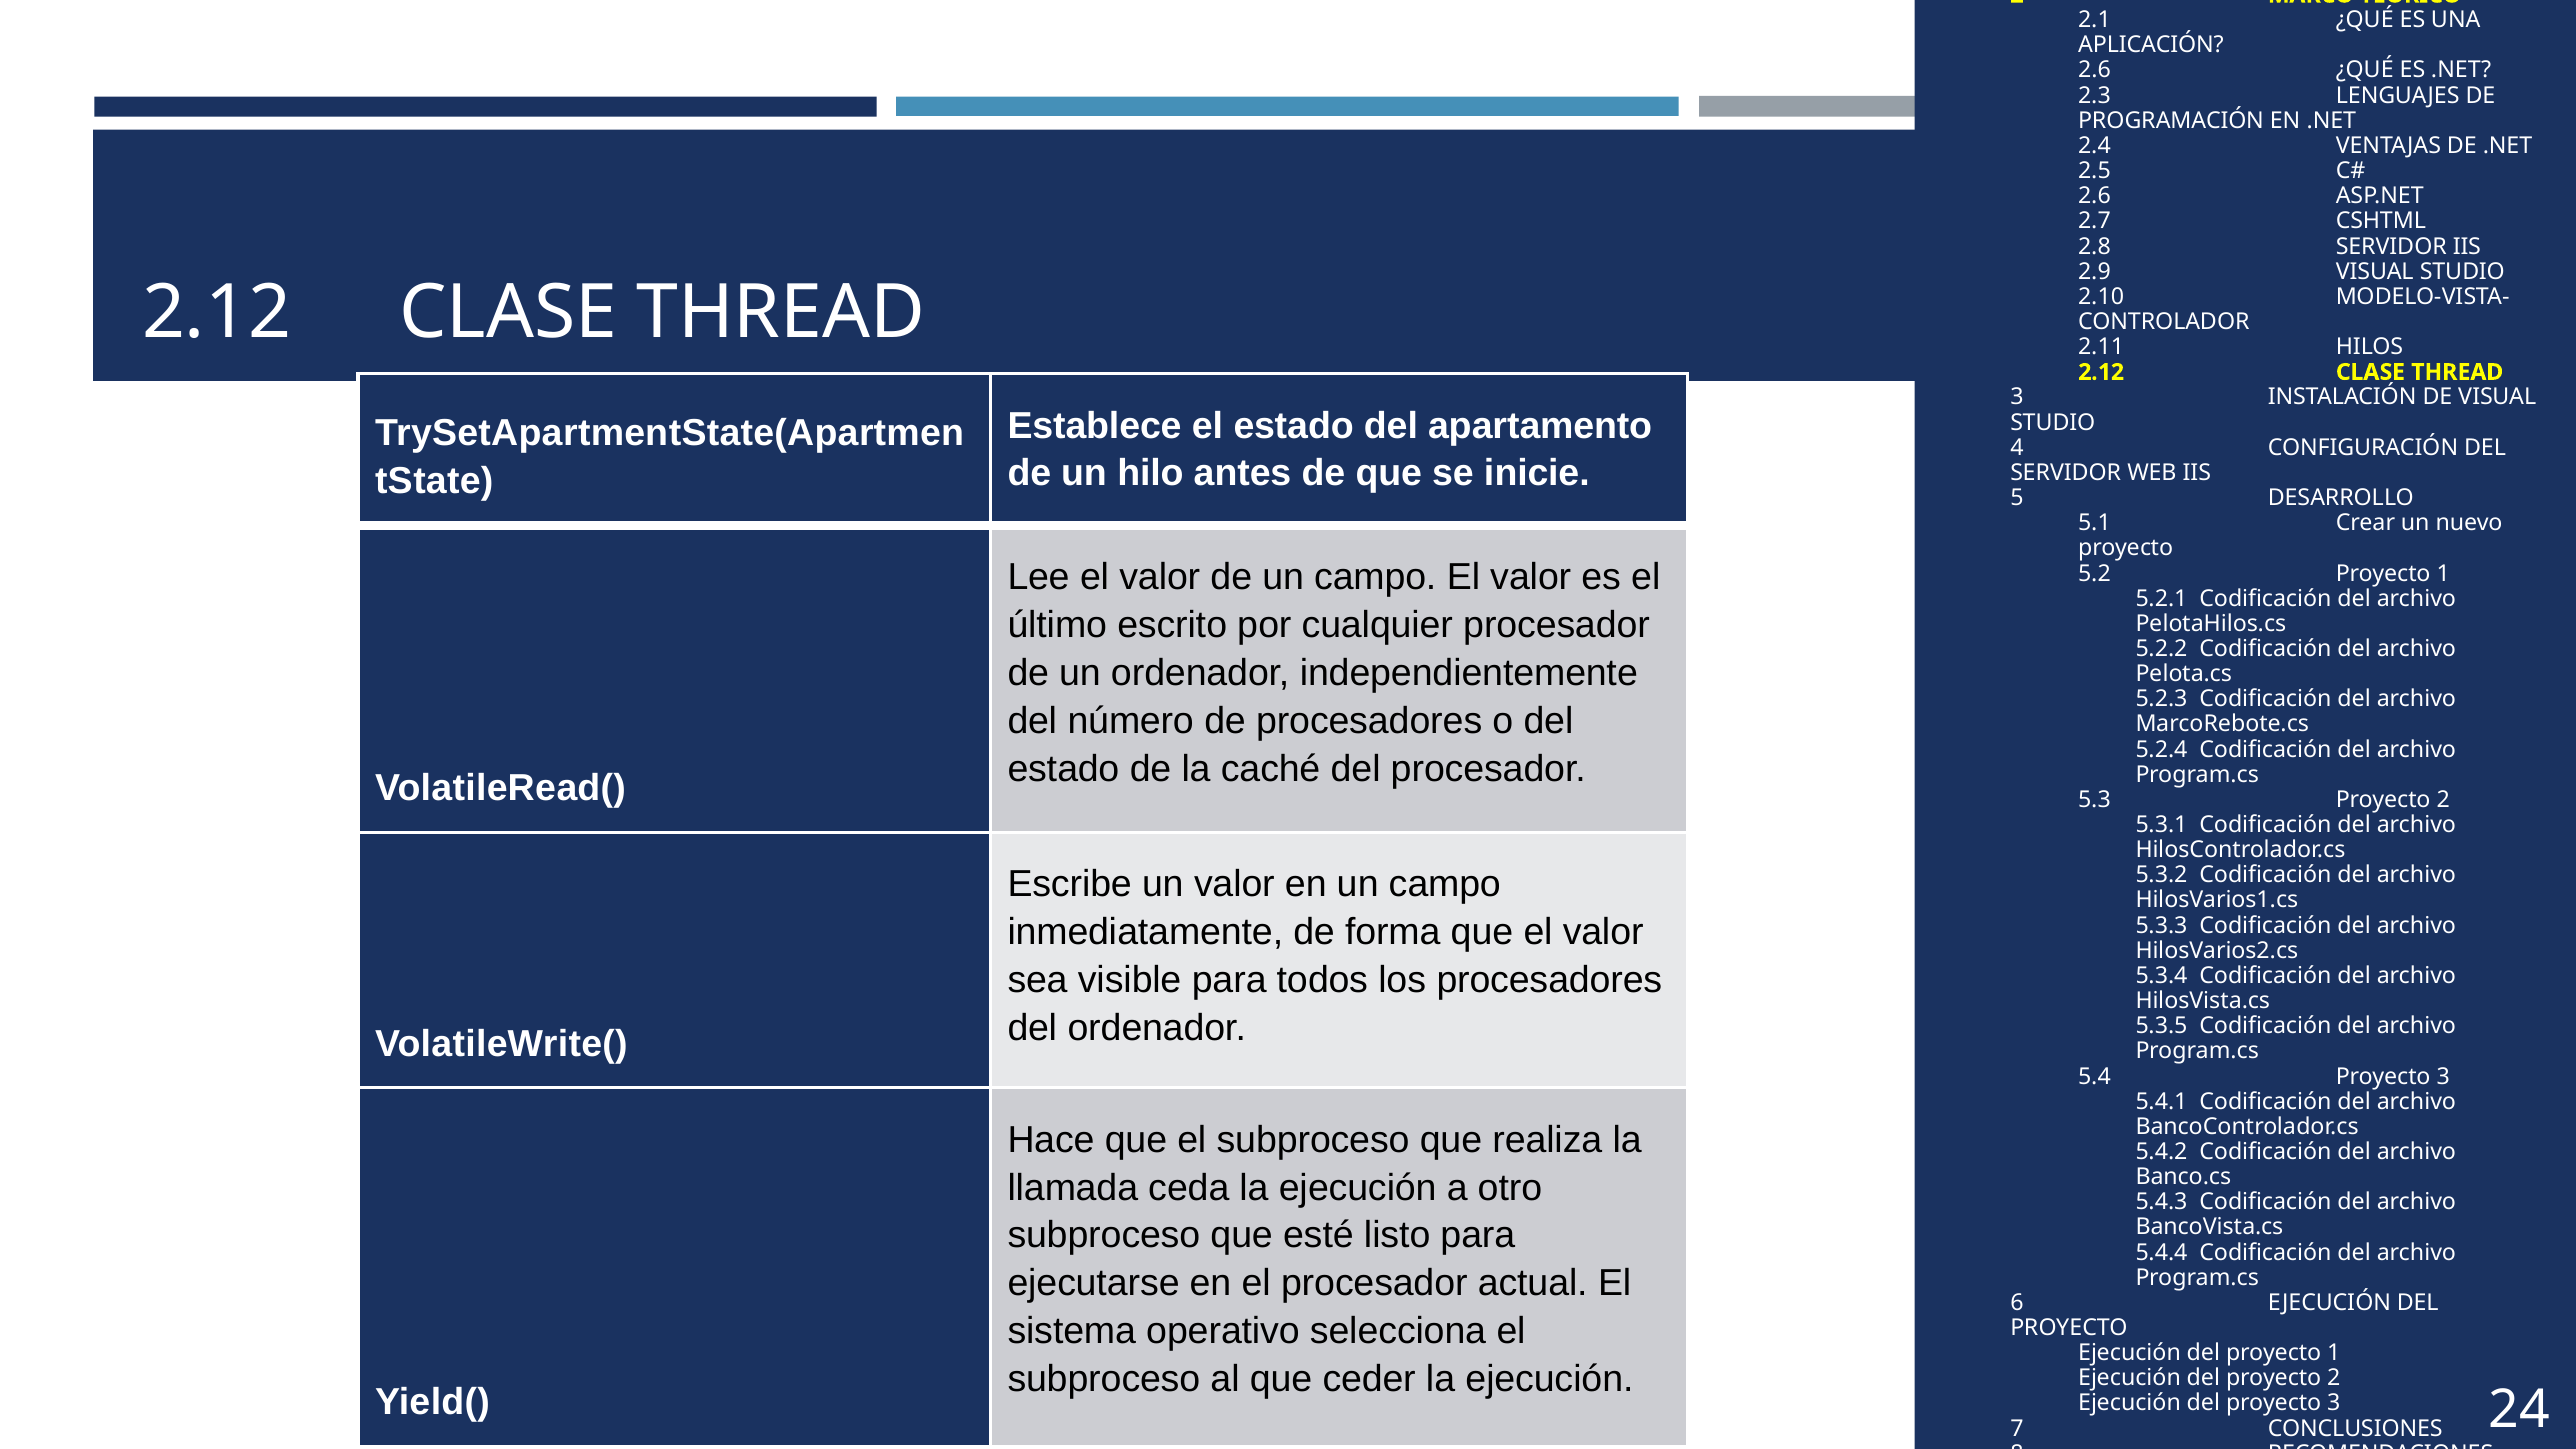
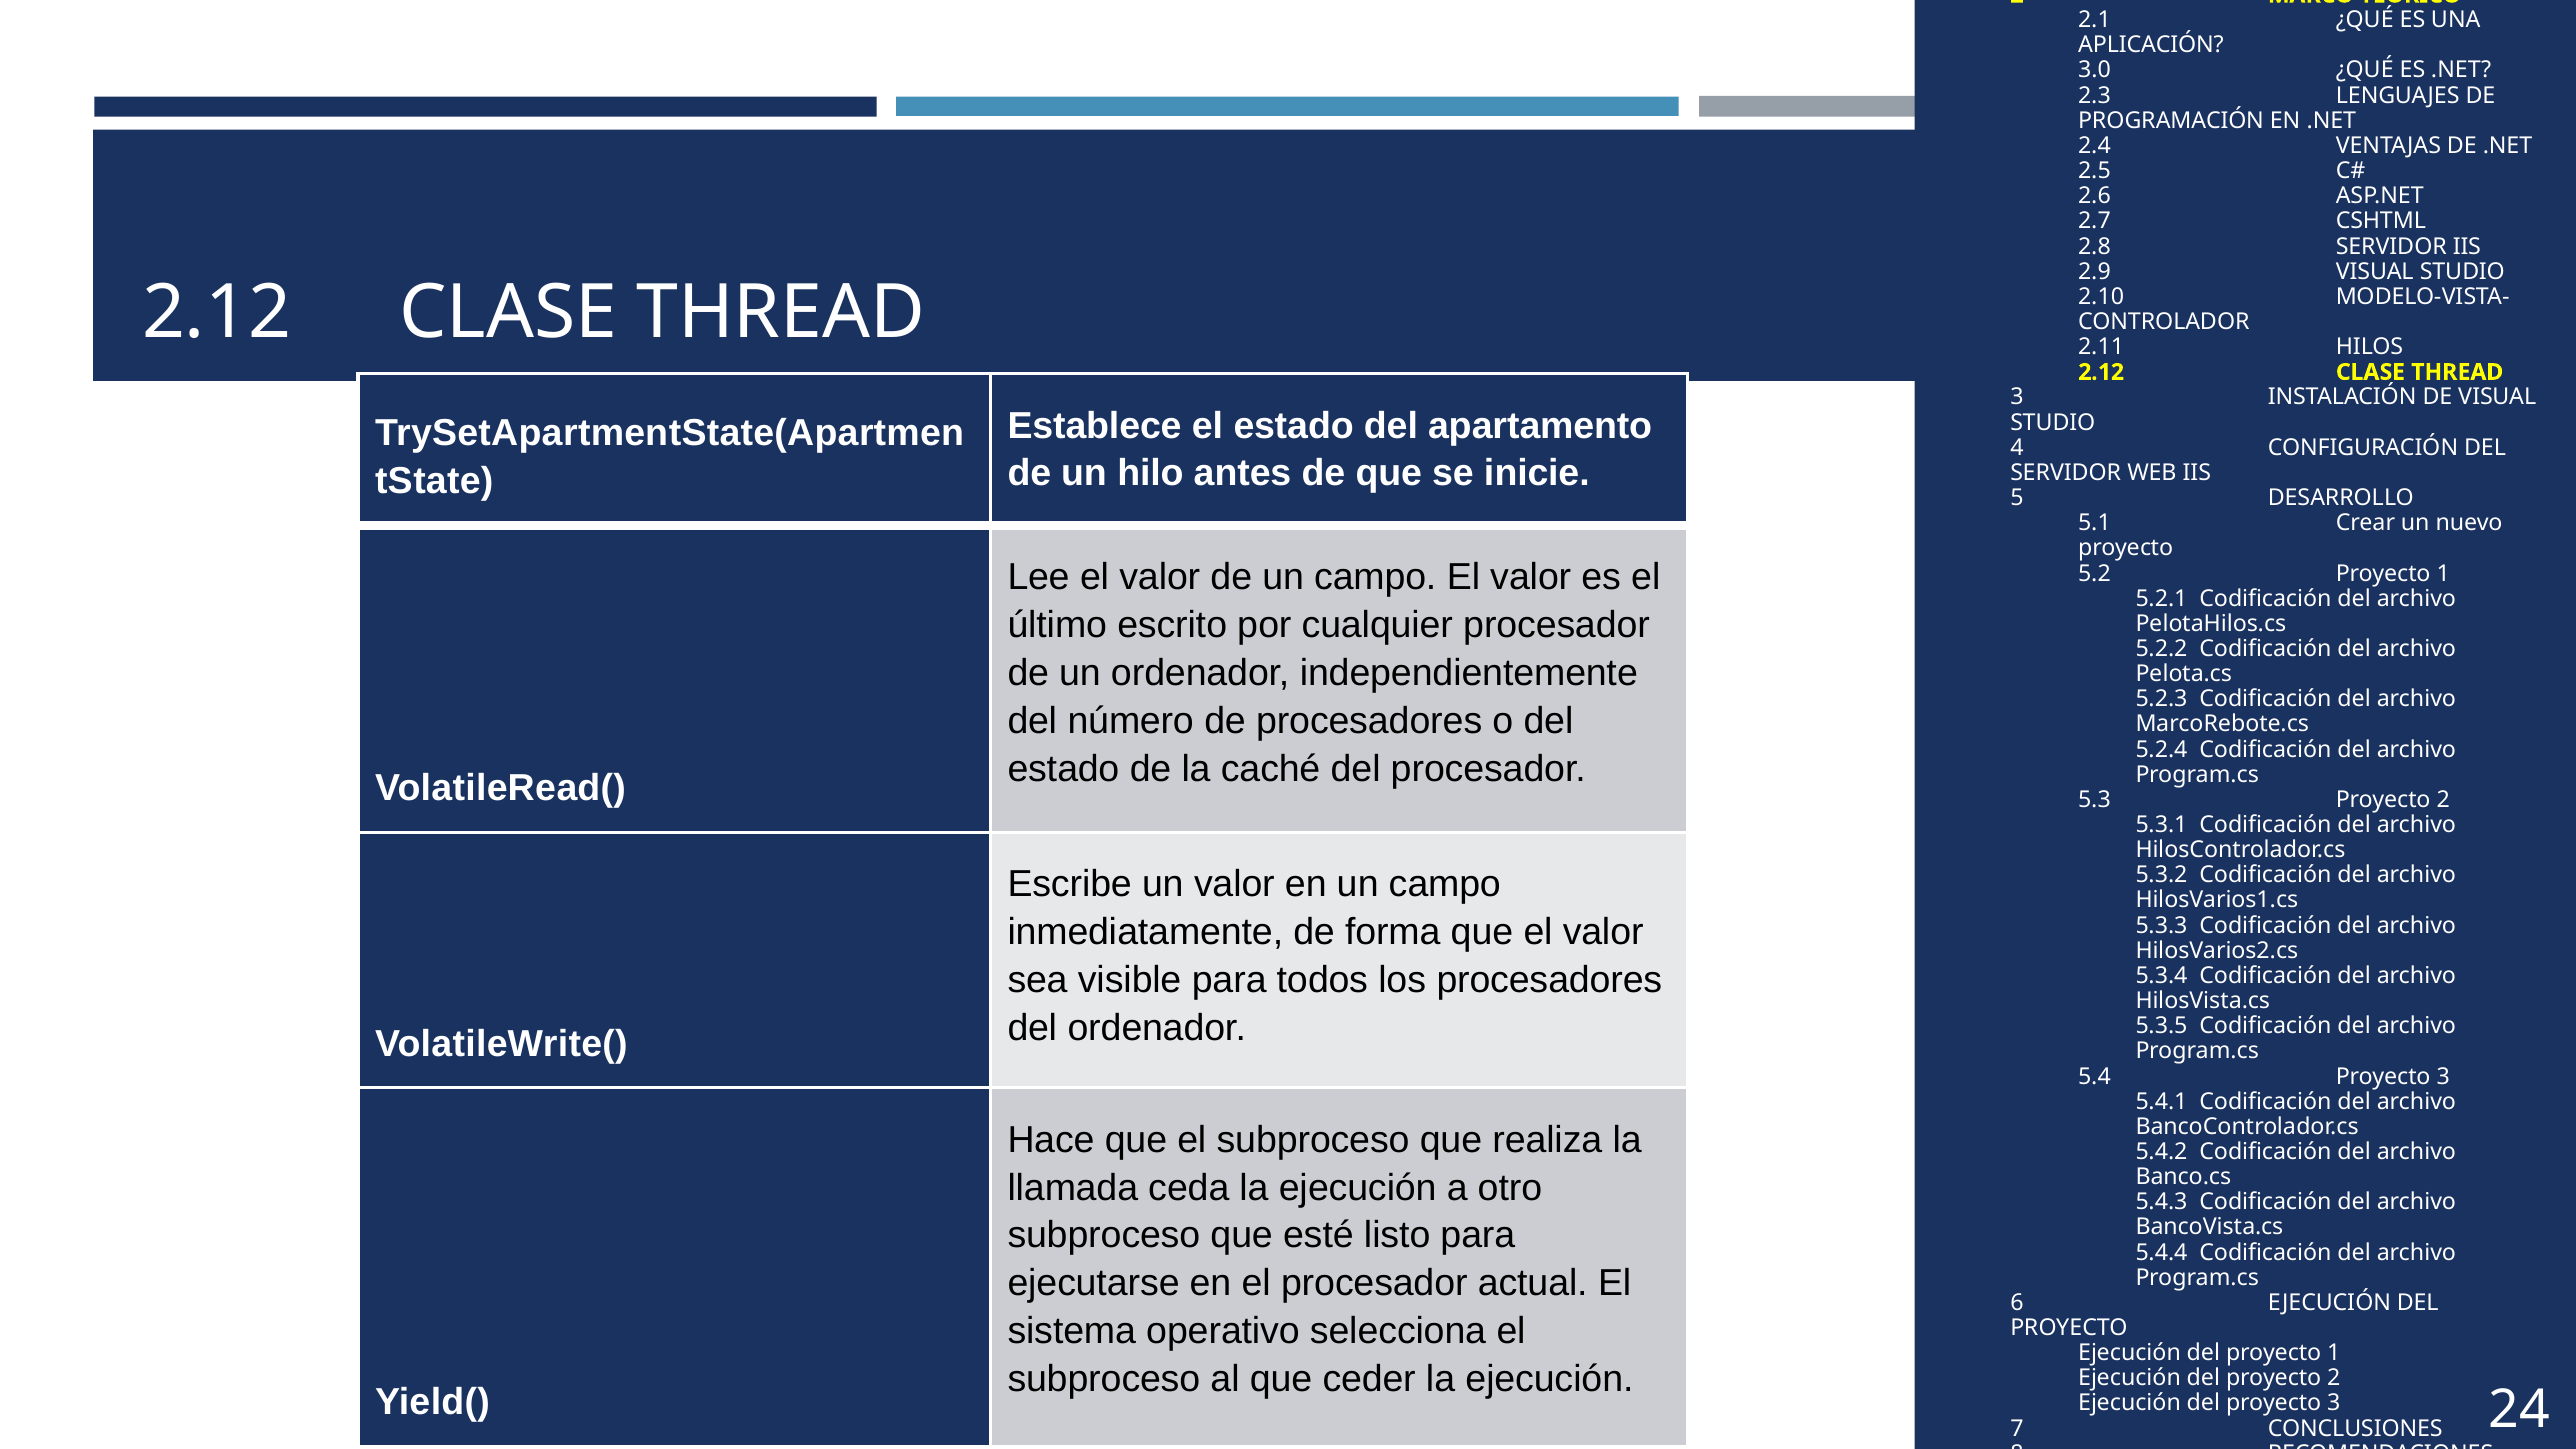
2.6 at (2095, 70): 2.6 -> 3.0
